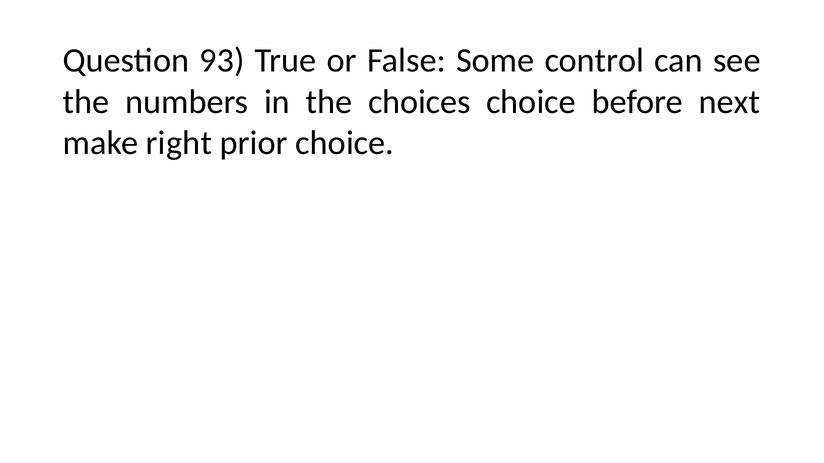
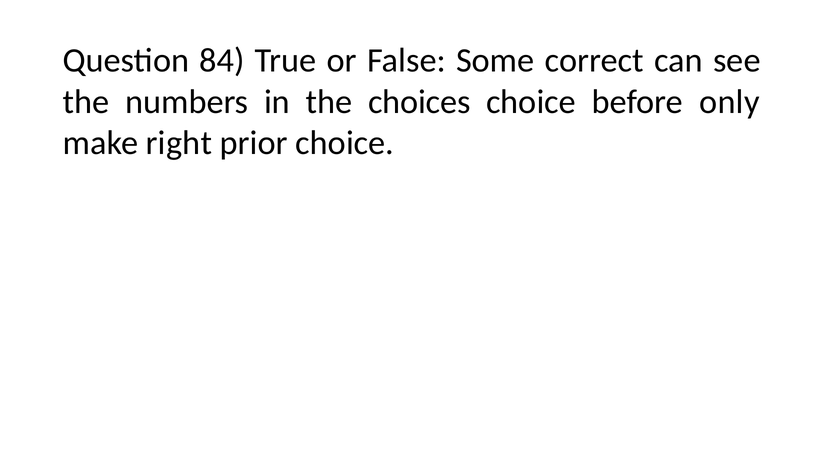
93: 93 -> 84
control: control -> correct
next: next -> only
